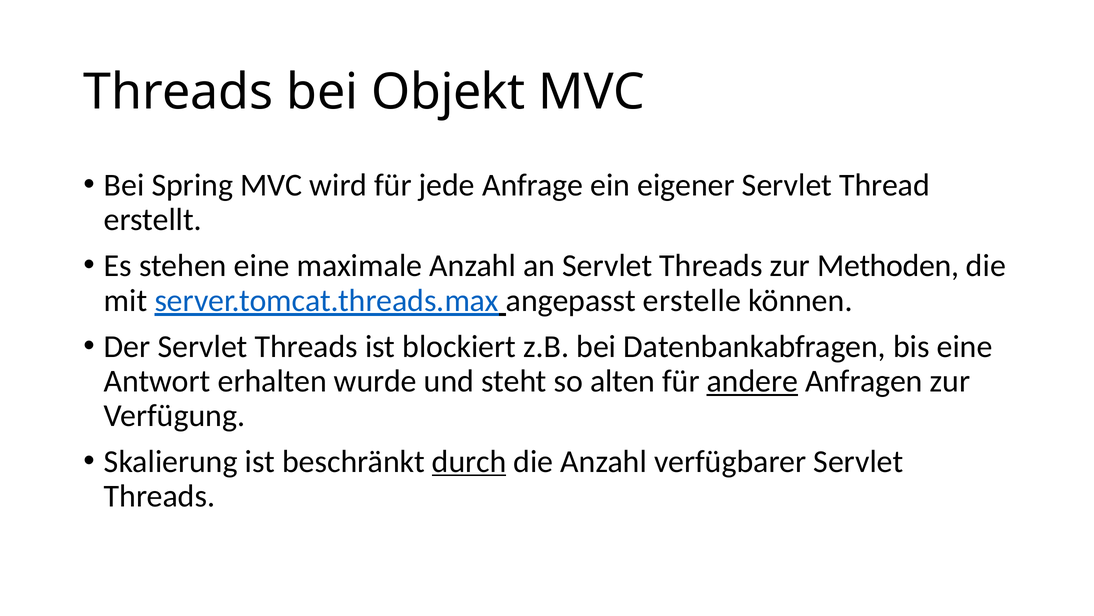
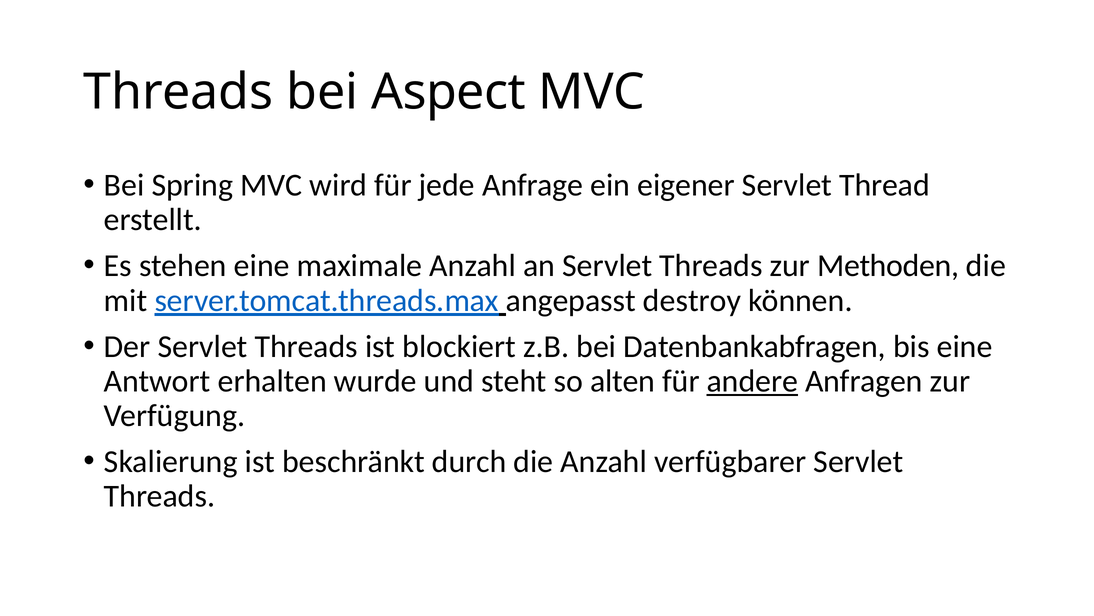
Objekt: Objekt -> Aspect
erstelle: erstelle -> destroy
durch underline: present -> none
